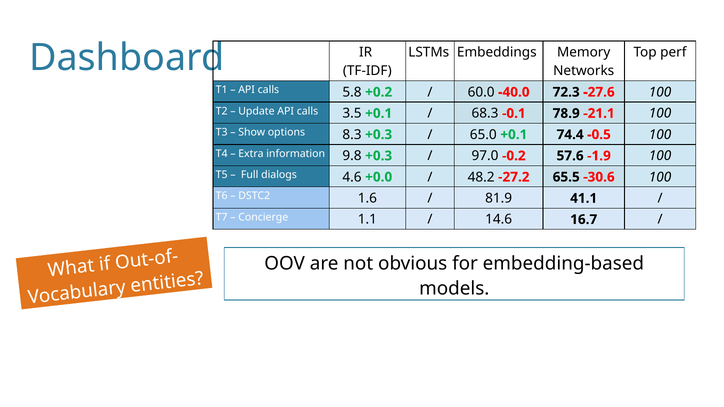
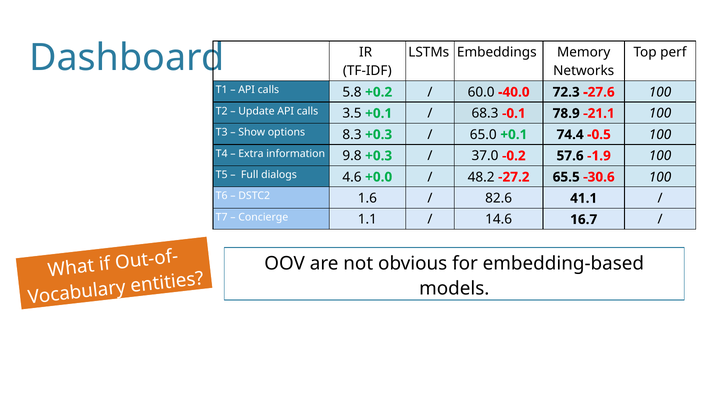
97.0: 97.0 -> 37.0
81.9: 81.9 -> 82.6
